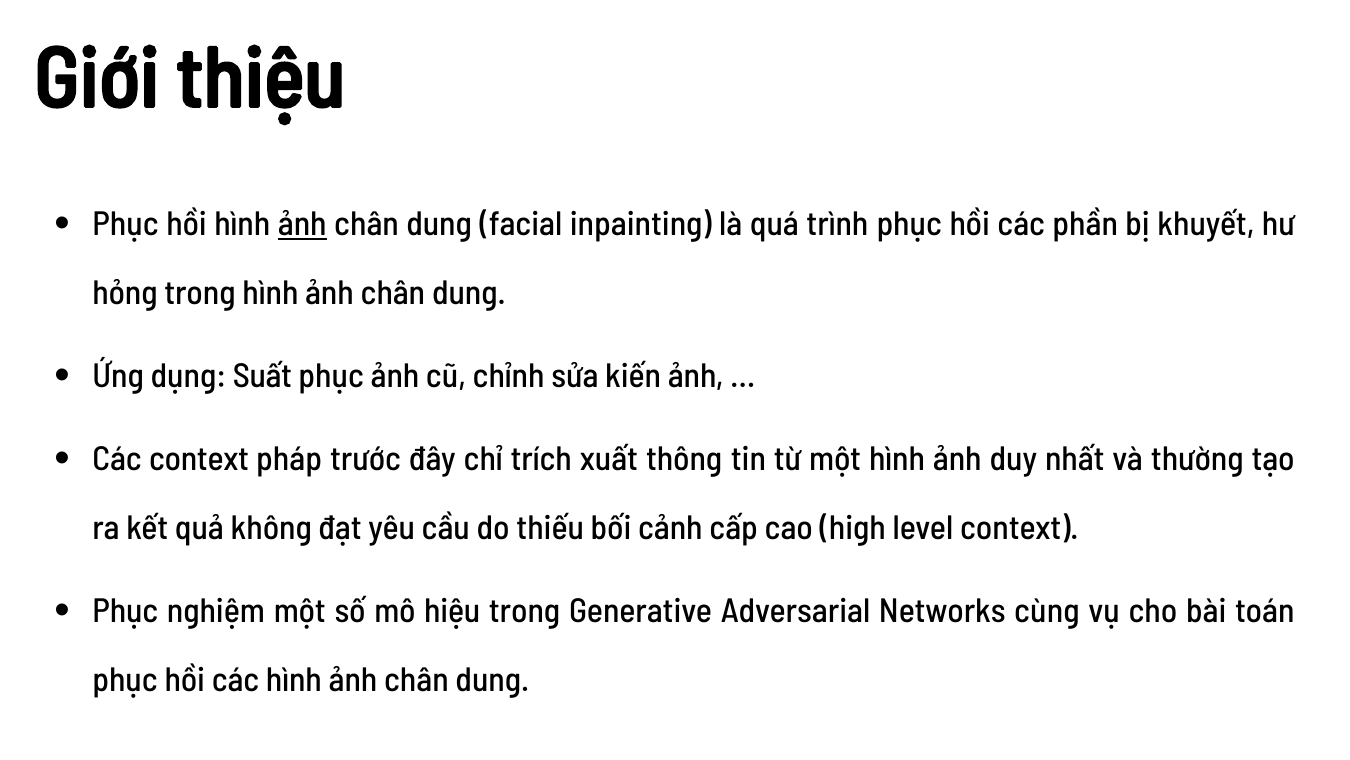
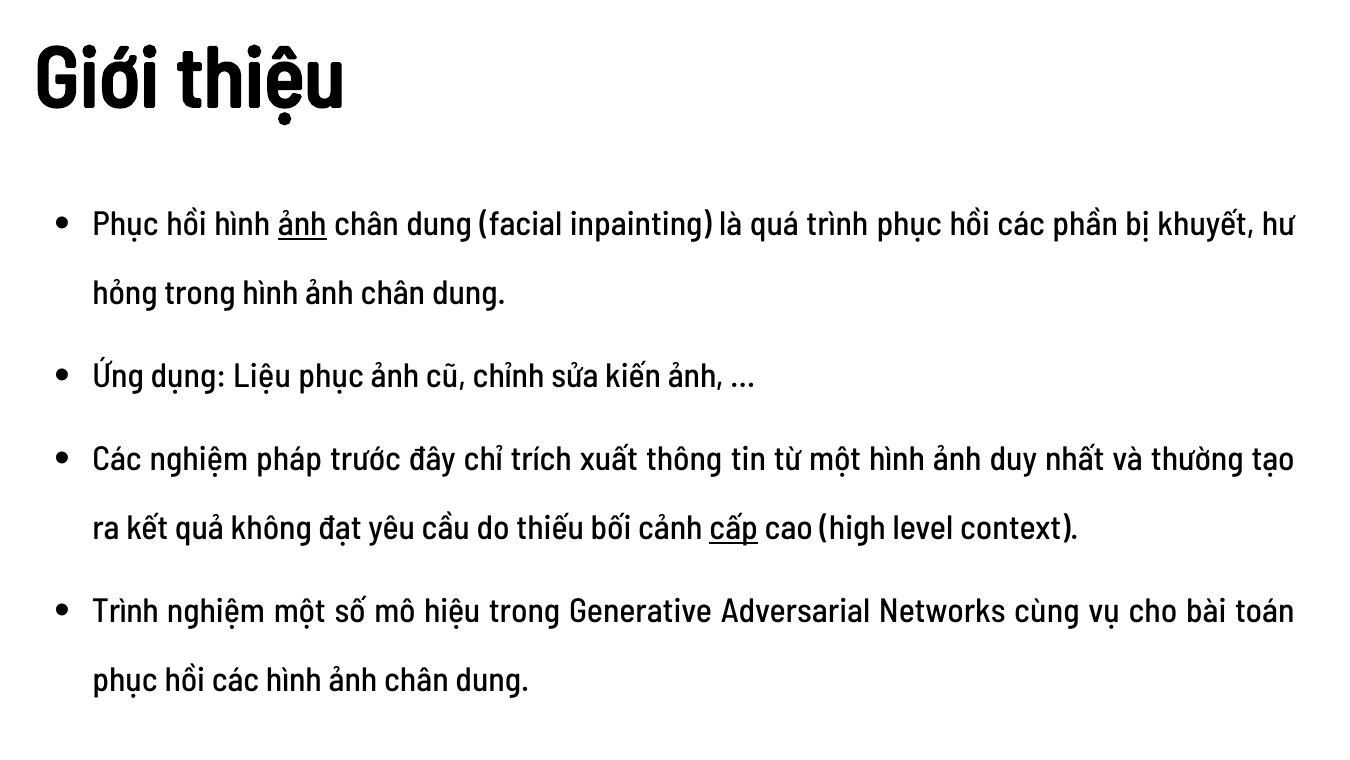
Suất: Suất -> Liệu
Các context: context -> nghiệm
cấp underline: none -> present
Phục at (125, 611): Phục -> Trình
